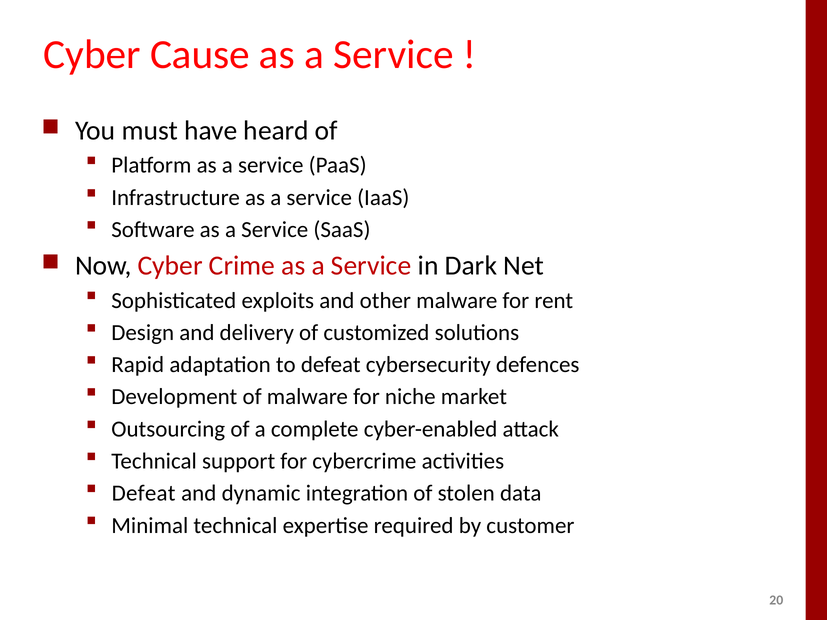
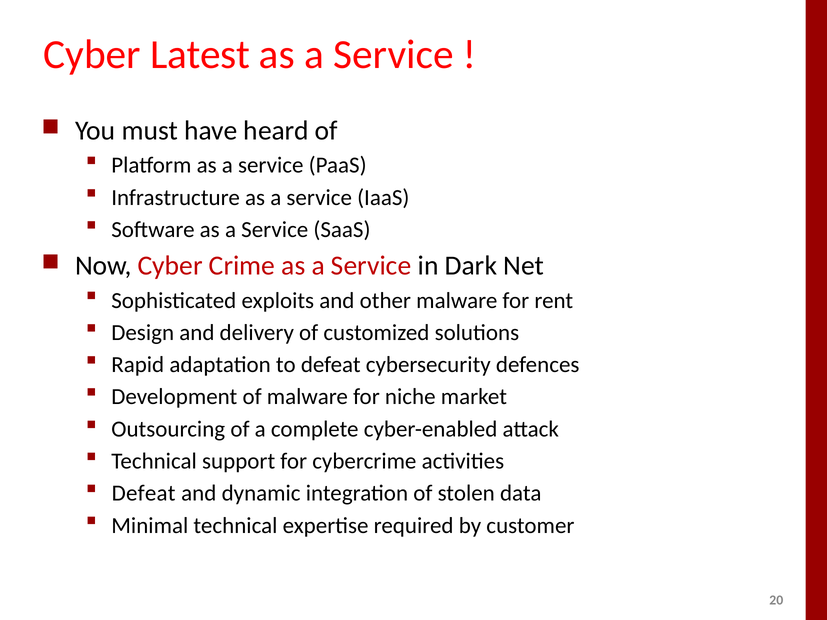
Cause: Cause -> Latest
